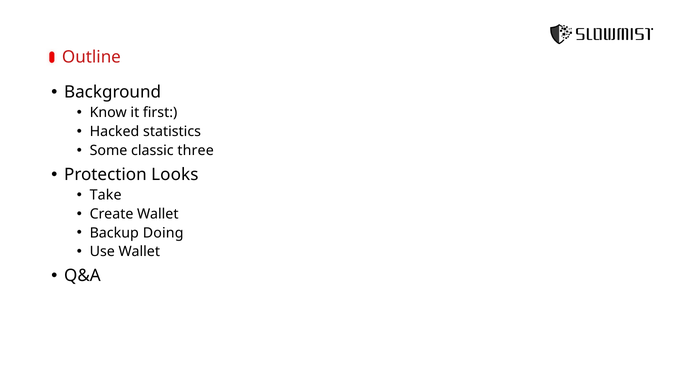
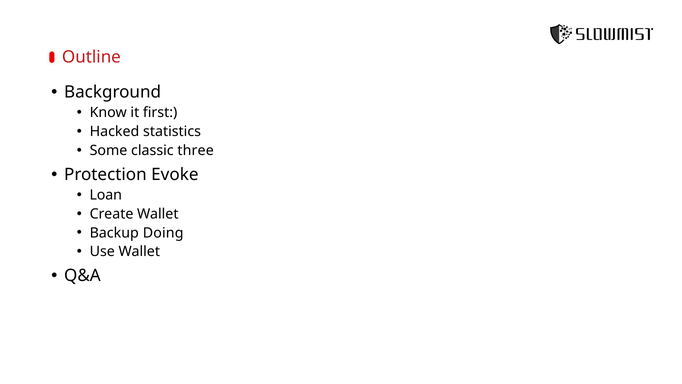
Looks: Looks -> Evoke
Take: Take -> Loan
